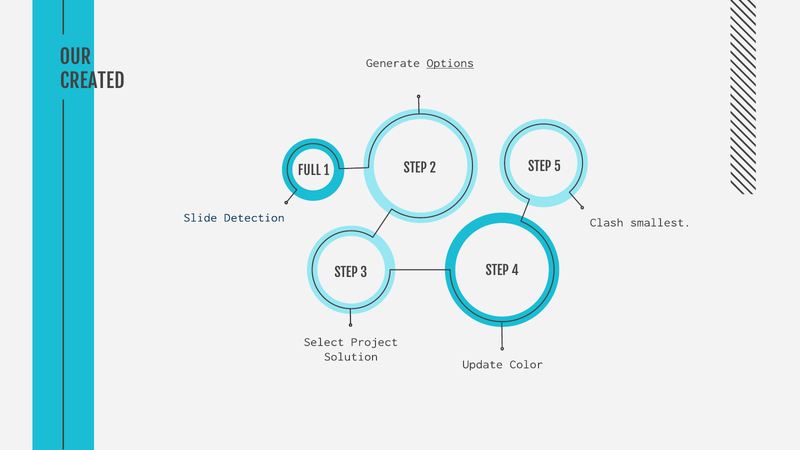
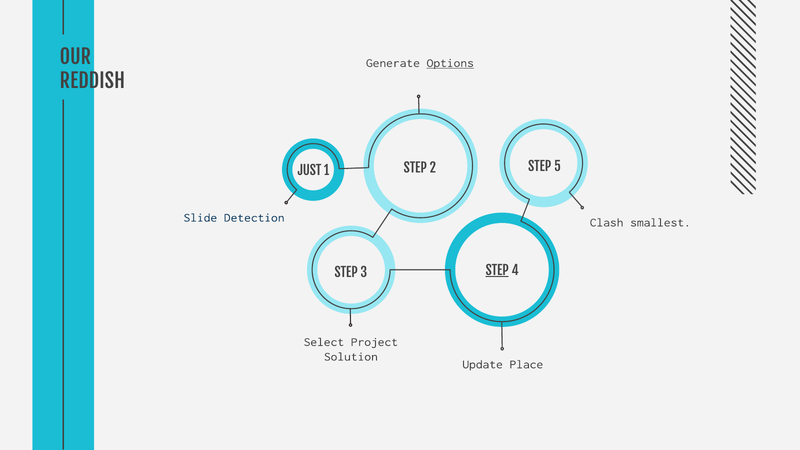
CREATED: CREATED -> REDDISH
FULL: FULL -> JUST
STEP at (497, 271) underline: none -> present
Color: Color -> Place
